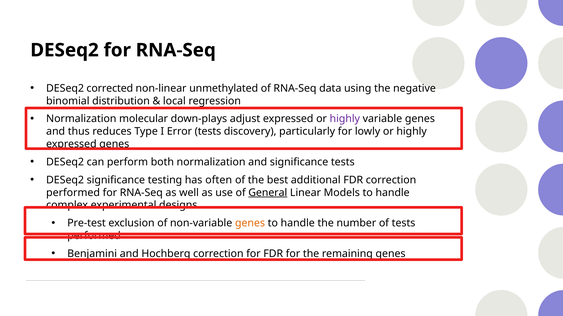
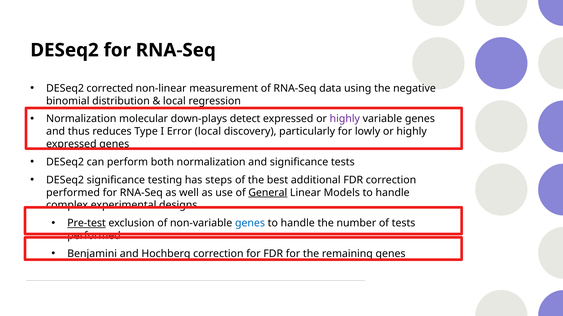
unmethylated: unmethylated -> measurement
adjust: adjust -> detect
Error tests: tests -> local
often: often -> steps
Pre-test underline: none -> present
genes at (250, 224) colour: orange -> blue
